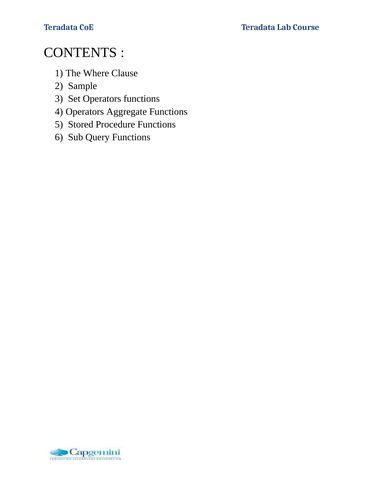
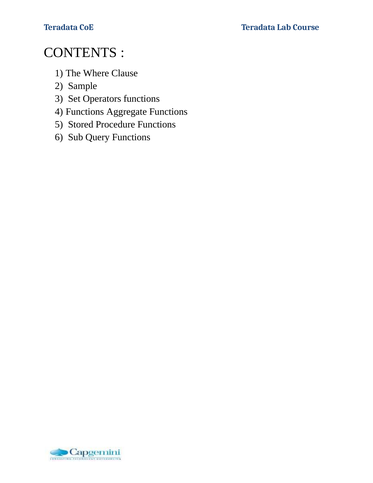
4 Operators: Operators -> Functions
